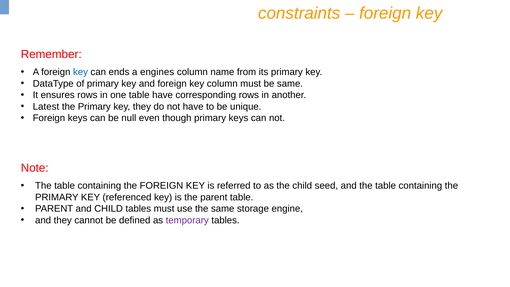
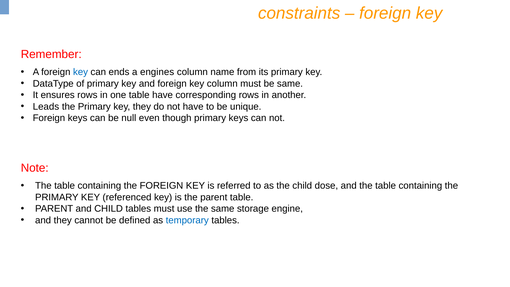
Latest: Latest -> Leads
seed: seed -> dose
temporary colour: purple -> blue
